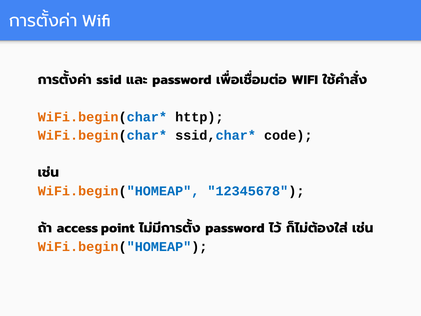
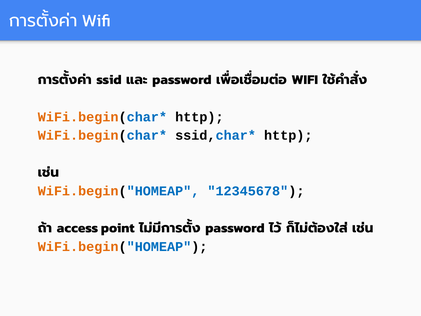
code at (288, 135): code -> http
